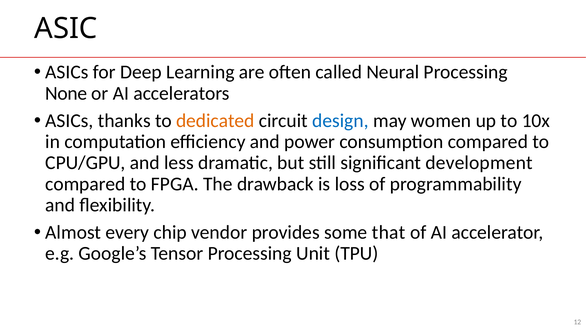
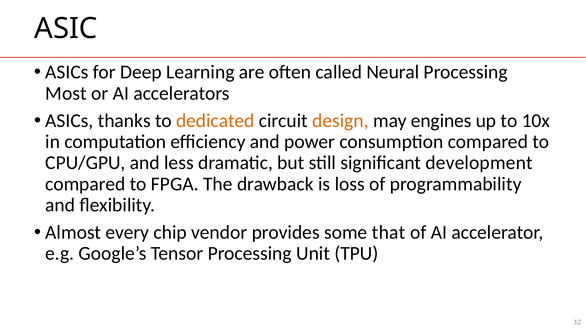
None: None -> Most
design colour: blue -> orange
women: women -> engines
